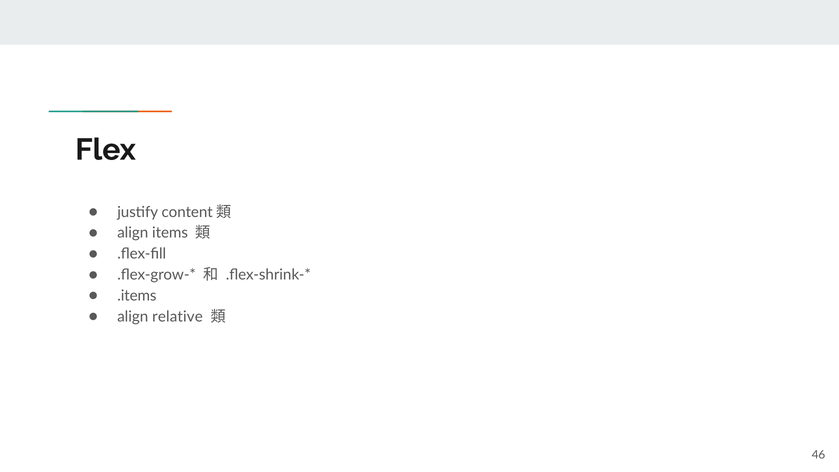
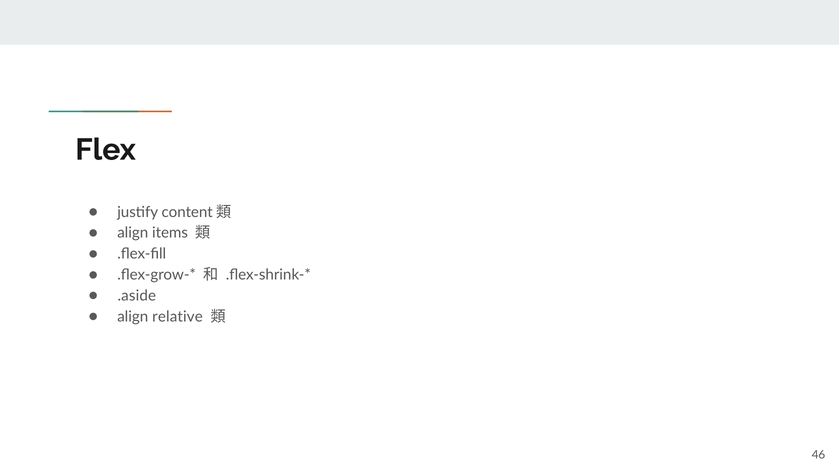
.items: .items -> .aside
